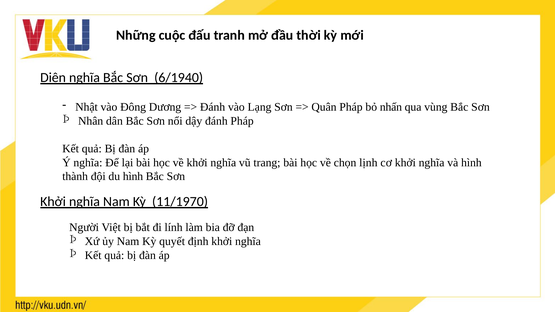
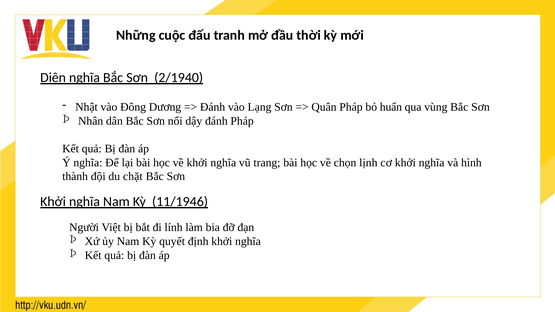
6/1940: 6/1940 -> 2/1940
nhấn: nhấn -> huấn
du hình: hình -> chặt
11/1970: 11/1970 -> 11/1946
